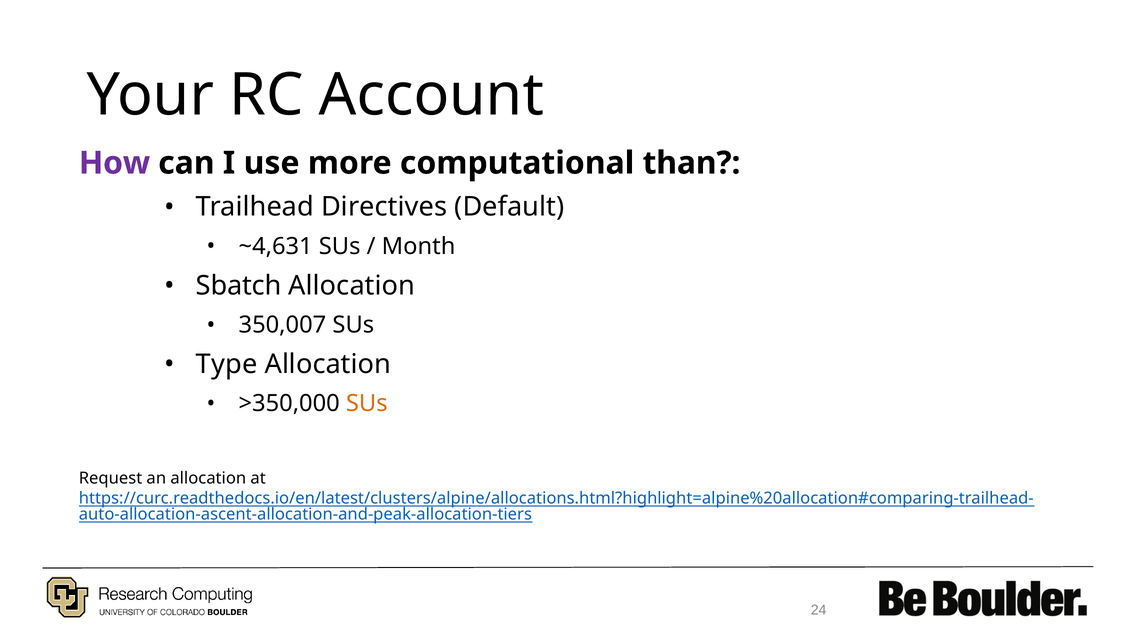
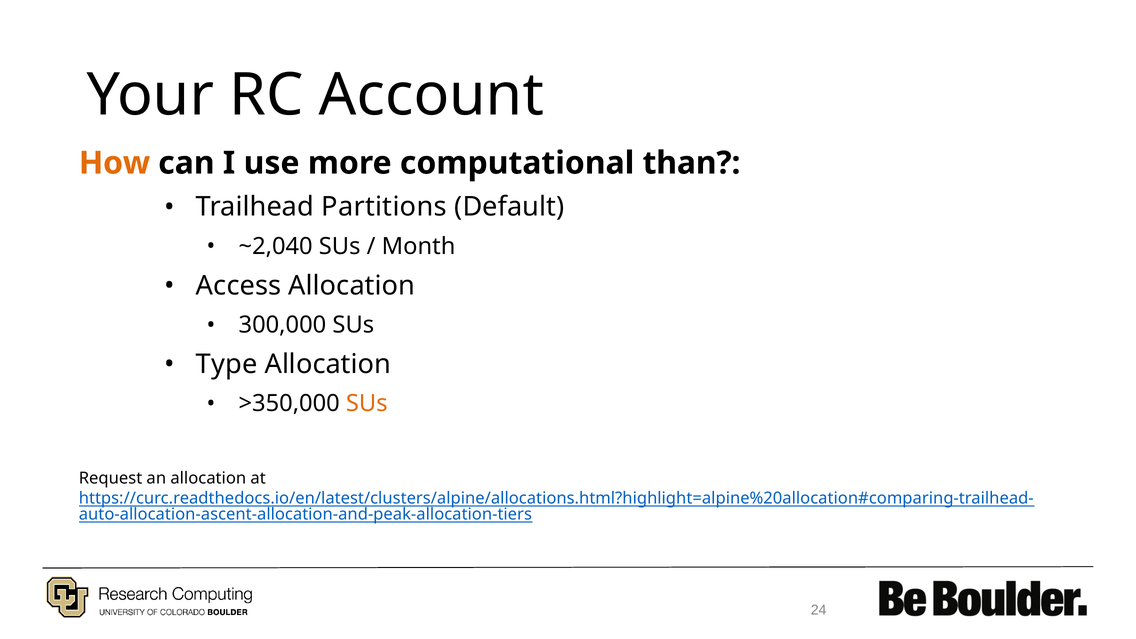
How colour: purple -> orange
Directives: Directives -> Partitions
~4,631: ~4,631 -> ~2,040
Sbatch: Sbatch -> Access
350,007: 350,007 -> 300,000
